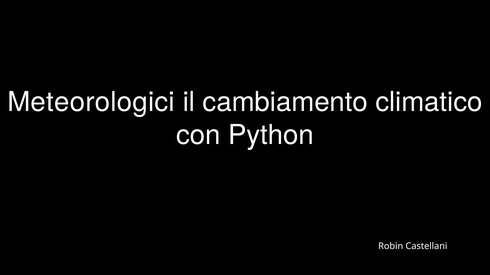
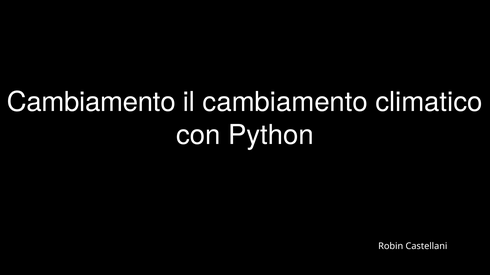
Meteorologici at (91, 102): Meteorologici -> Cambiamento
